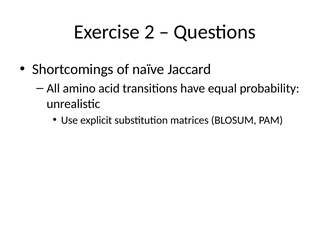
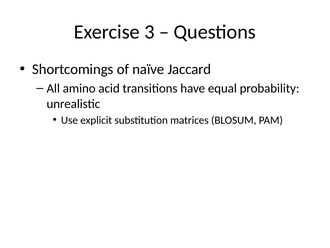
2: 2 -> 3
